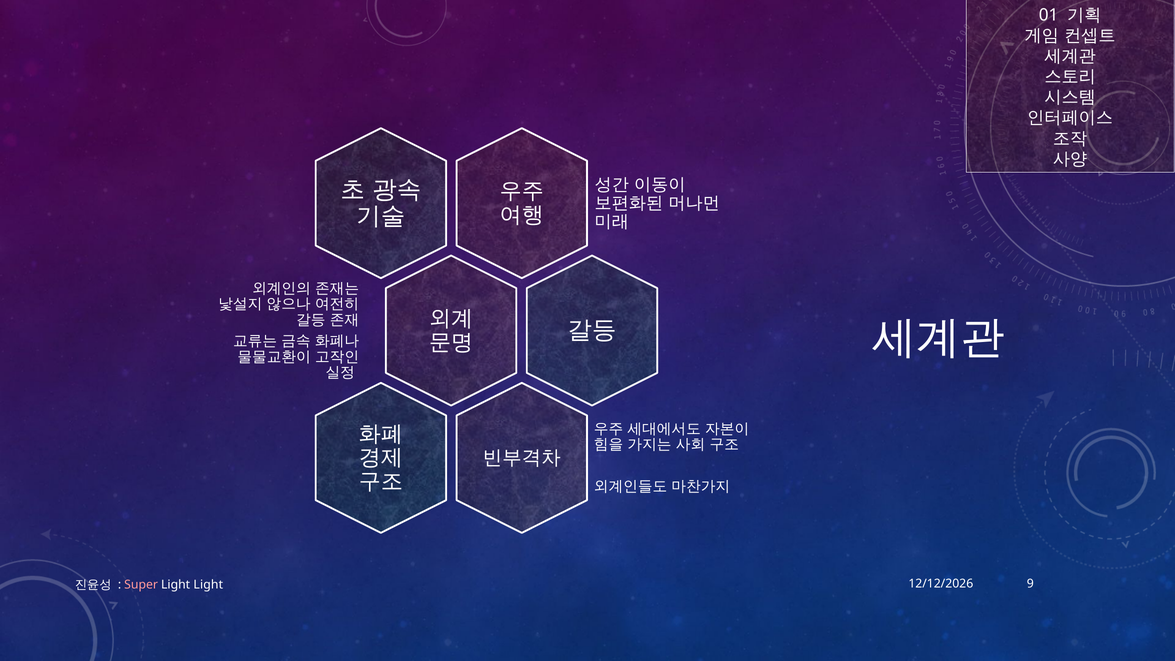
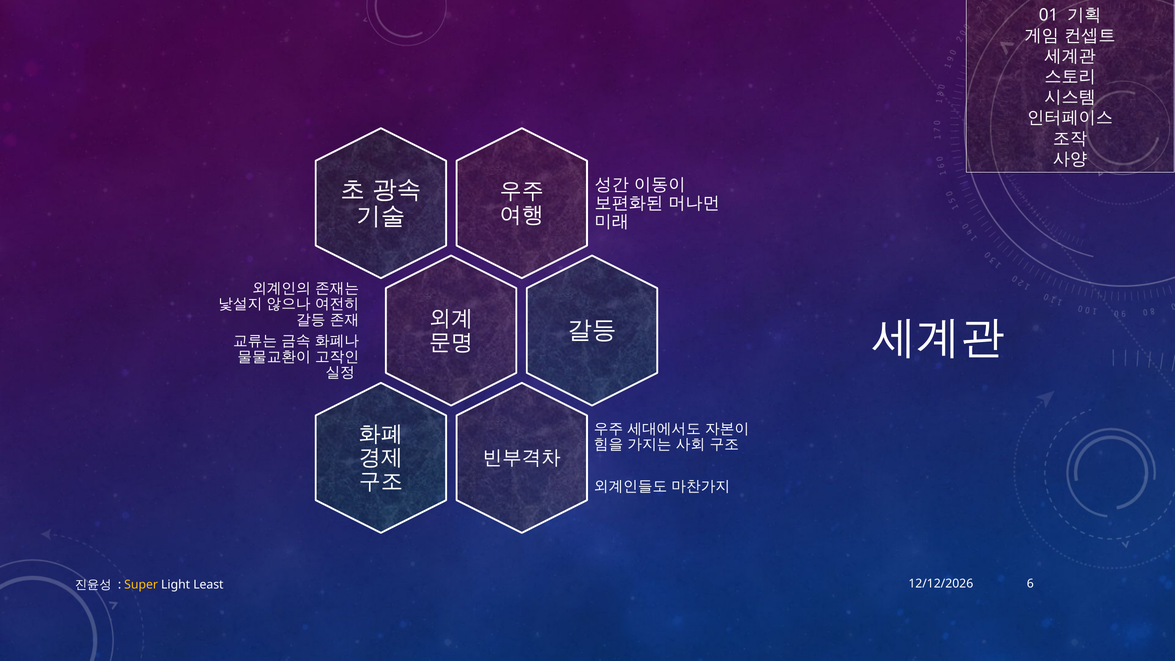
Super colour: pink -> yellow
Light Light: Light -> Least
9: 9 -> 6
